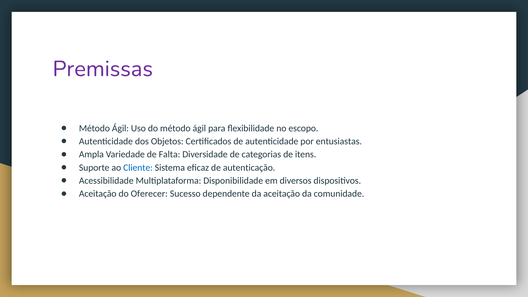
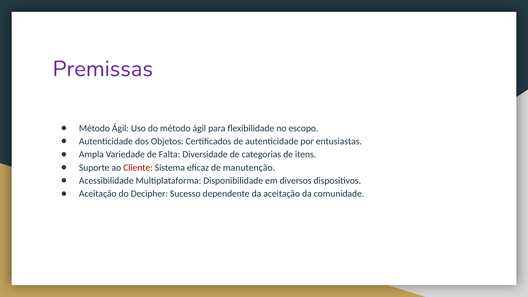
Cliente colour: blue -> red
autenticação: autenticação -> manutenção
Oferecer: Oferecer -> Decipher
